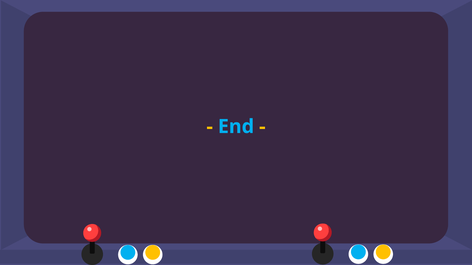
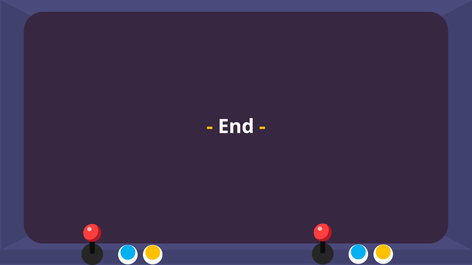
End colour: light blue -> white
